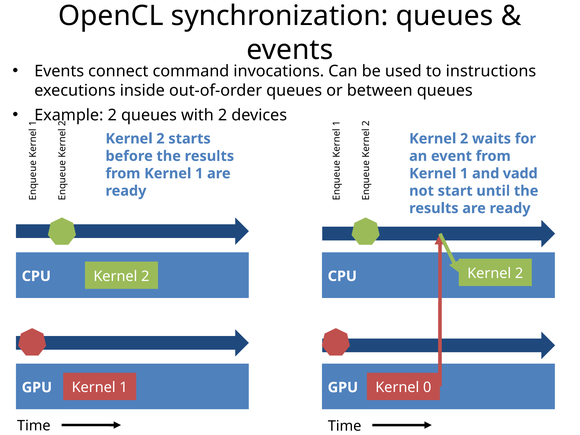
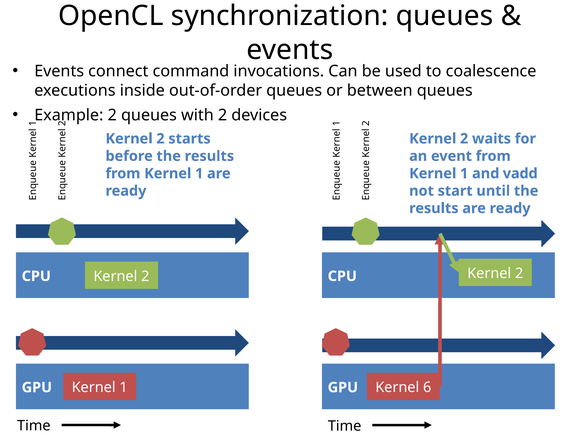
instructions: instructions -> coalescence
0: 0 -> 6
